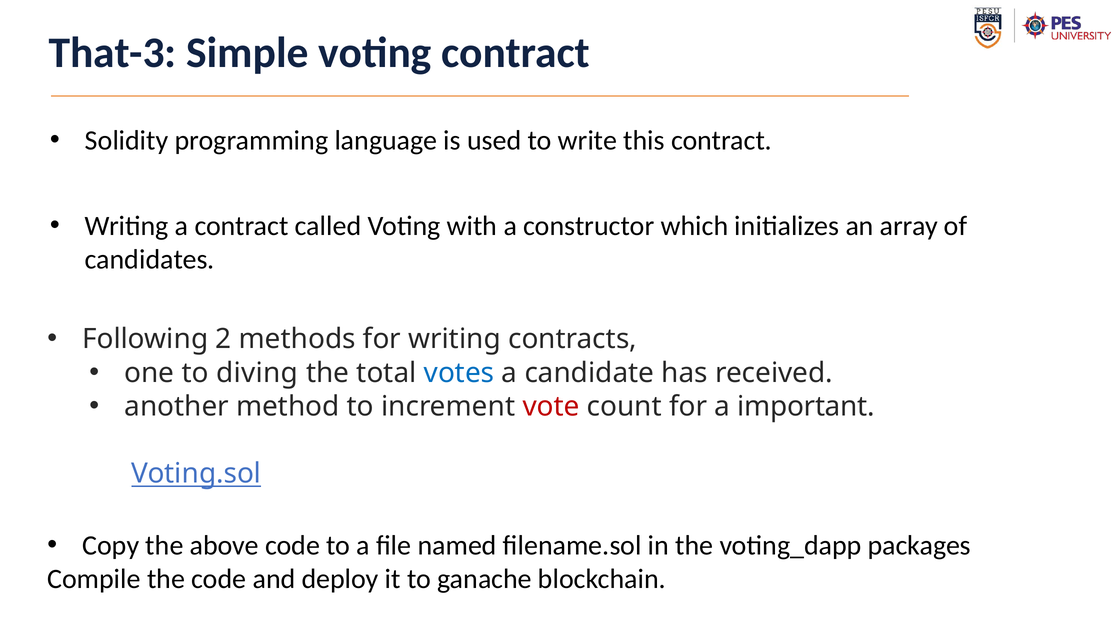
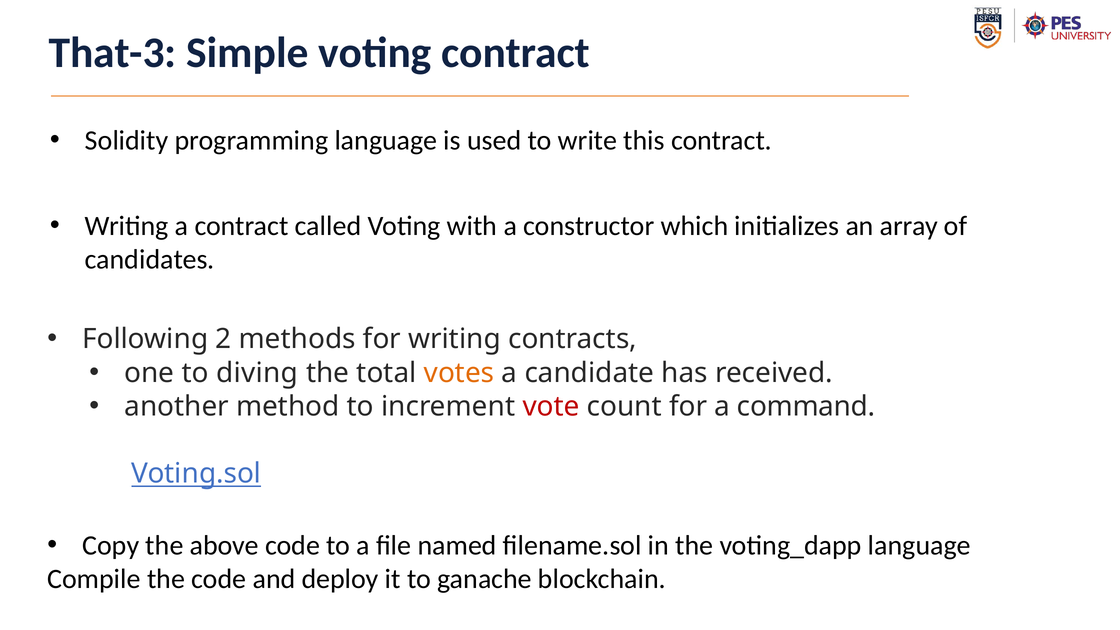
votes colour: blue -> orange
important: important -> command
voting_dapp packages: packages -> language
